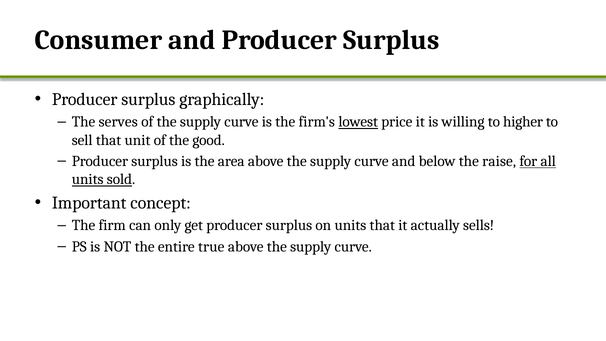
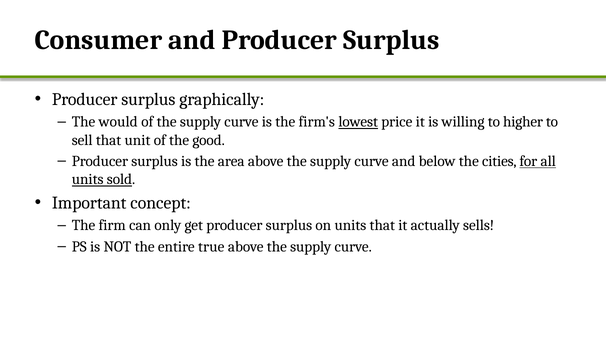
serves: serves -> would
raise: raise -> cities
